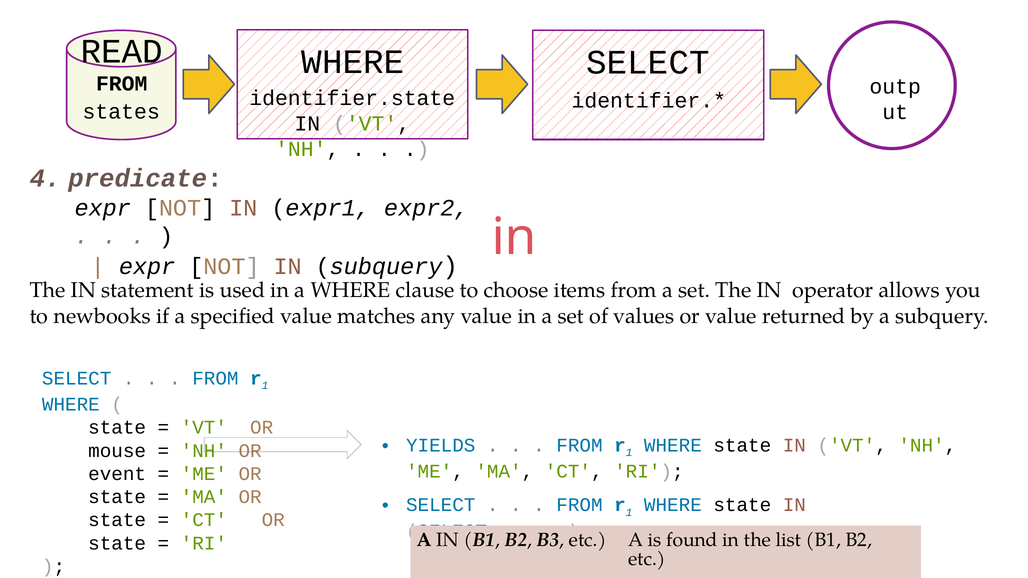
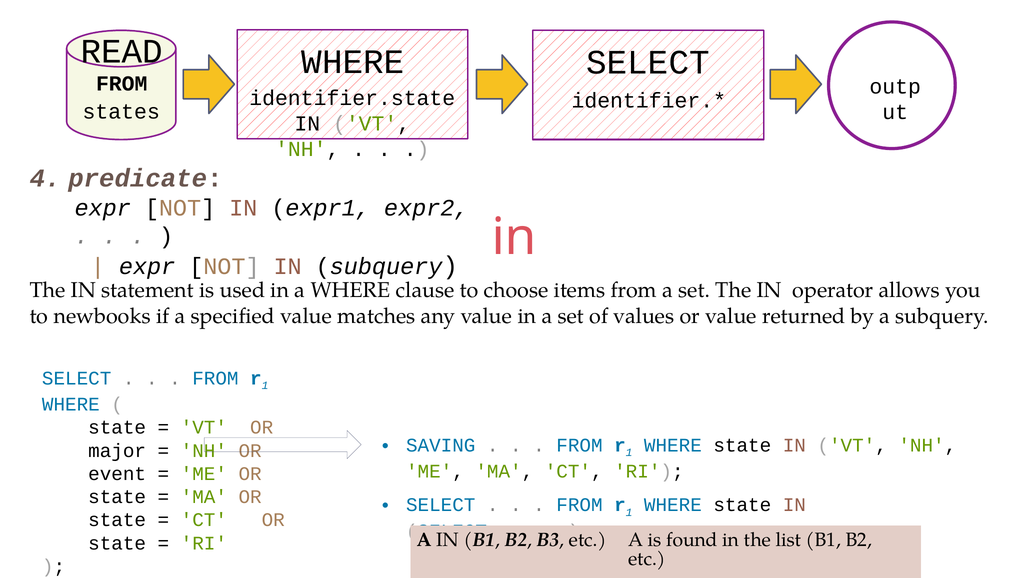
YIELDS: YIELDS -> SAVING
mouse: mouse -> major
